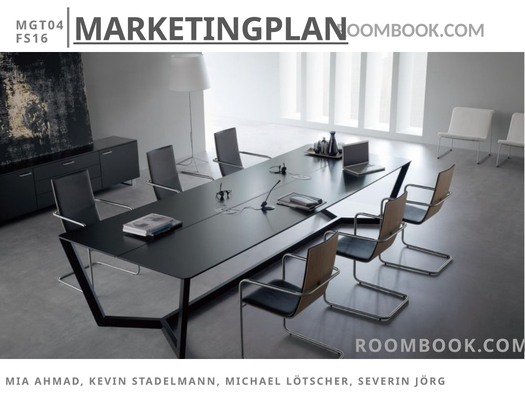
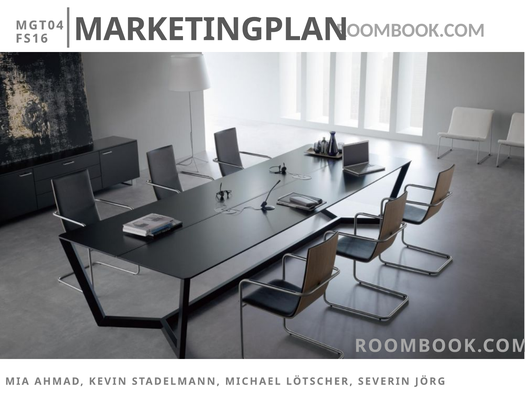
MARKETINGPLAN underline: present -> none
